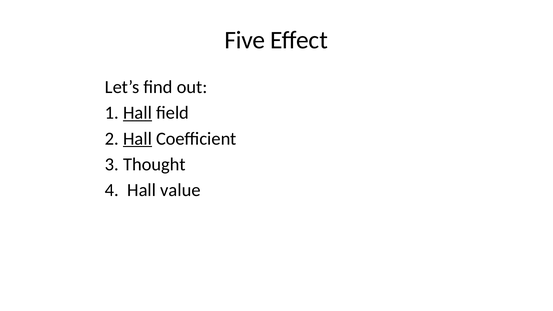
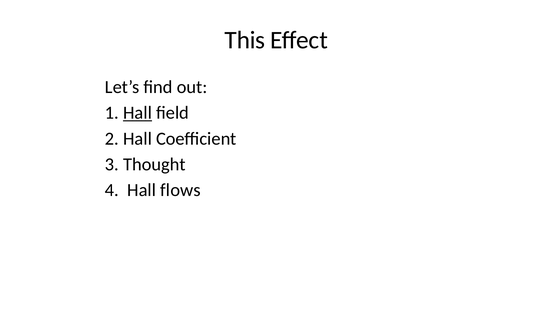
Five: Five -> This
Hall at (138, 139) underline: present -> none
value: value -> flows
